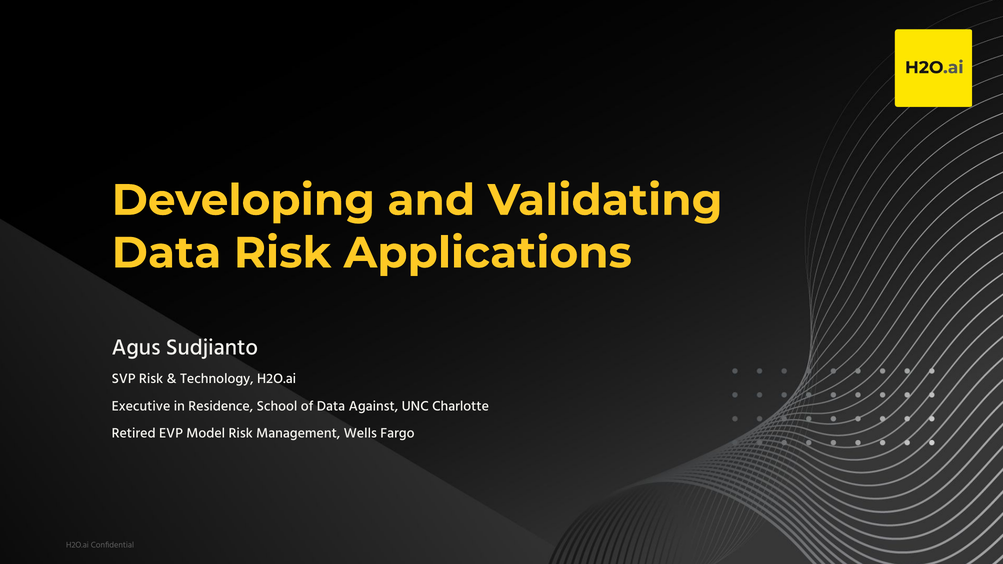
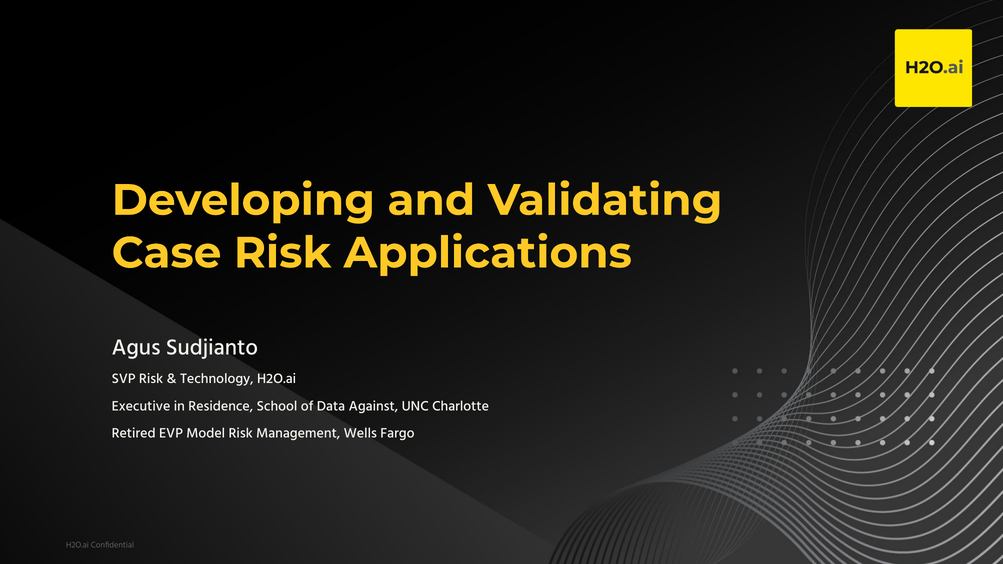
Data at (166, 253): Data -> Case
